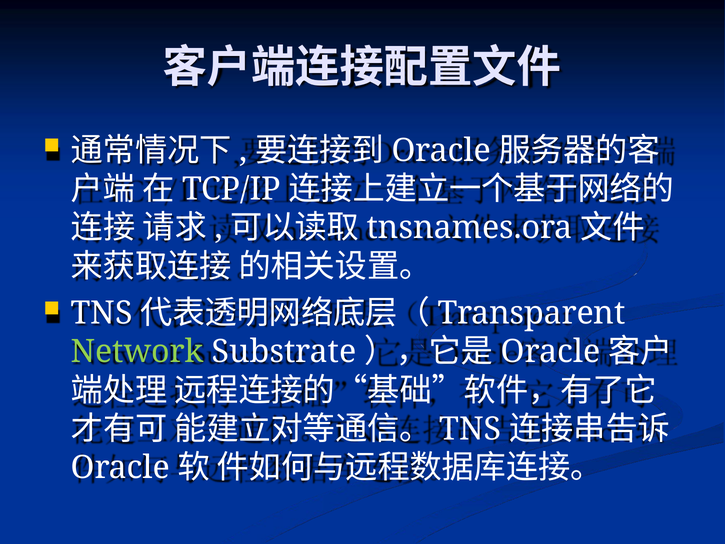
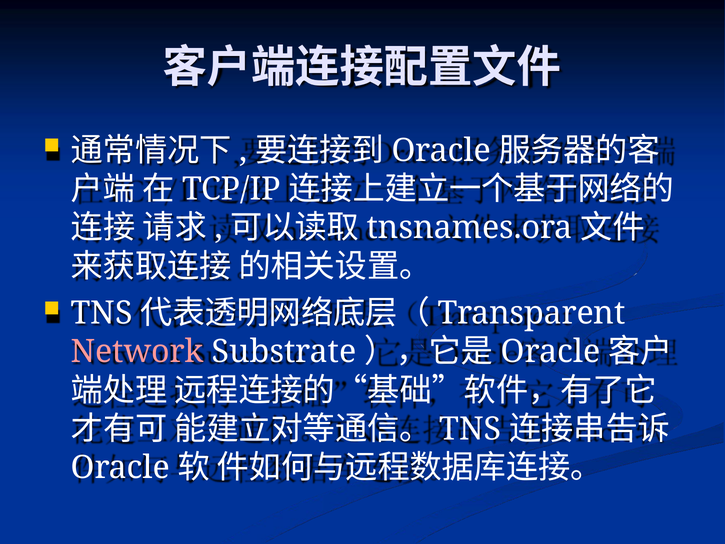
Network colour: light green -> pink
